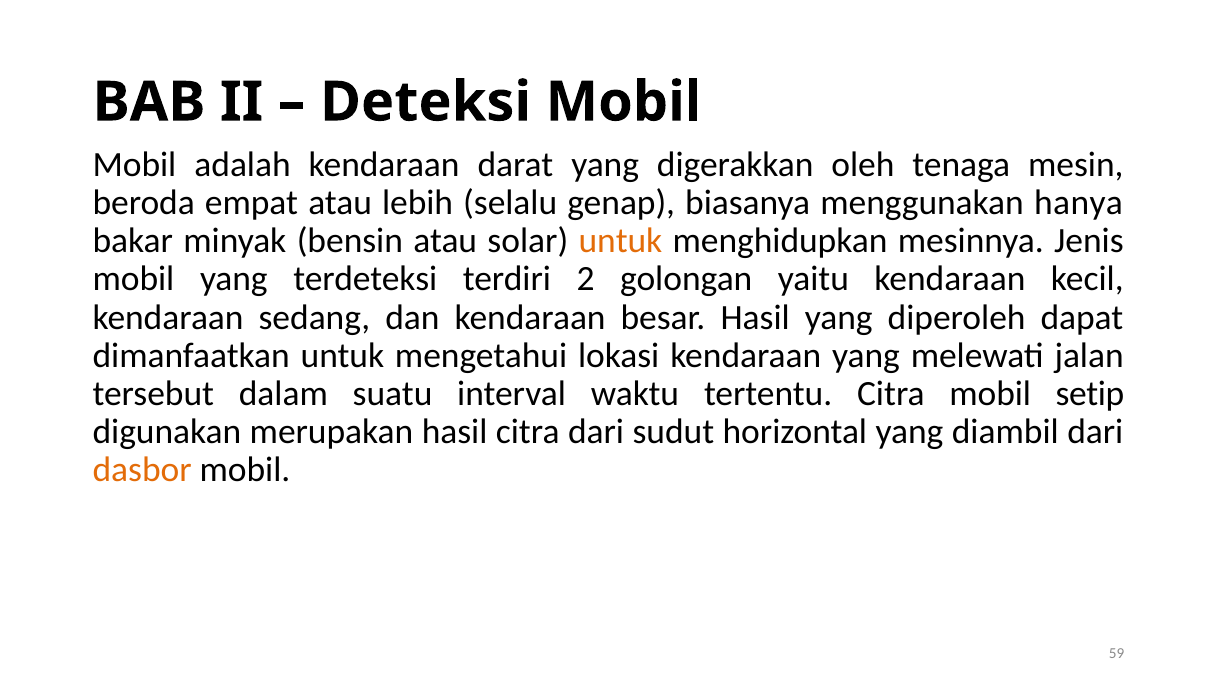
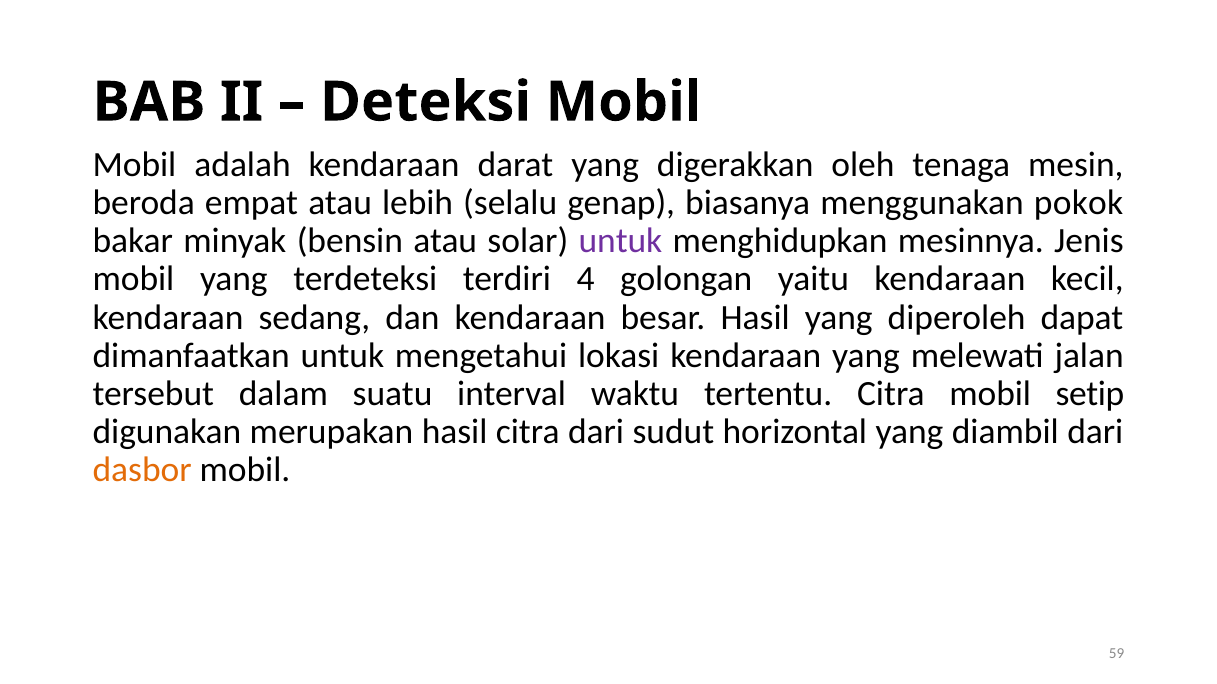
hanya: hanya -> pokok
untuk at (620, 241) colour: orange -> purple
2: 2 -> 4
